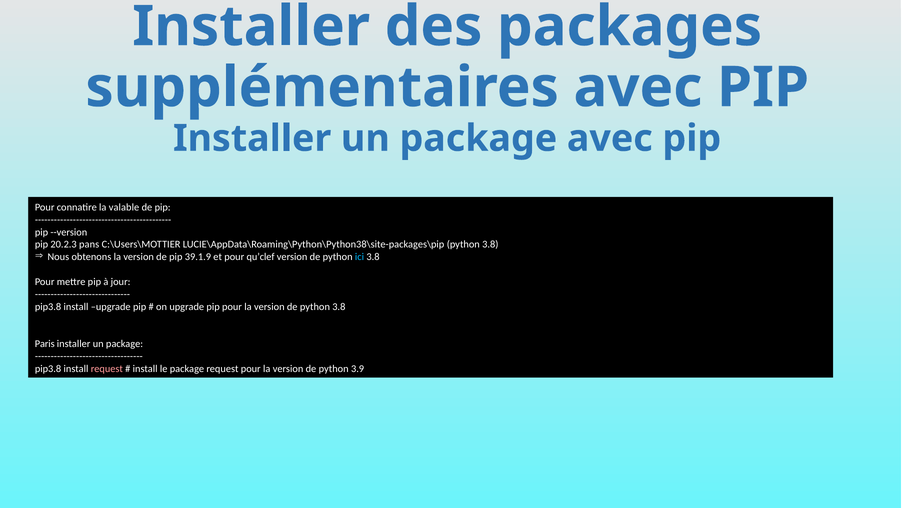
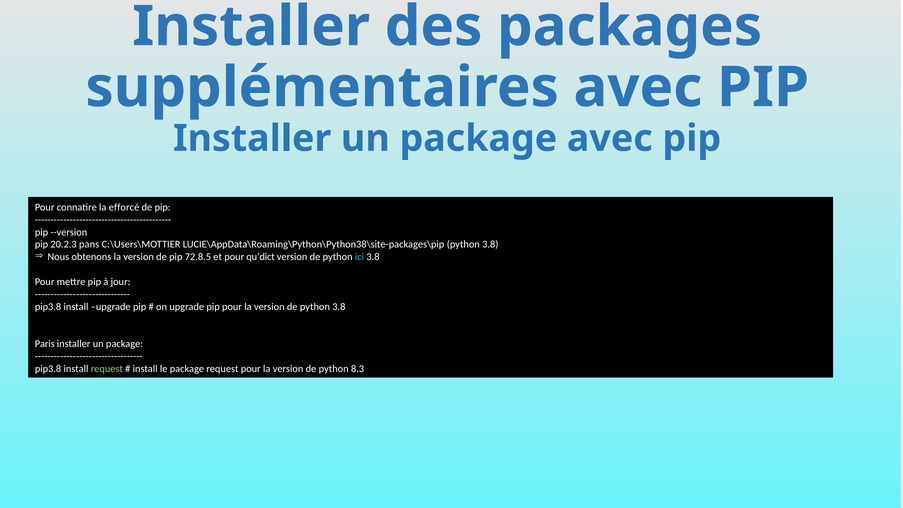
valable: valable -> efforcé
39.1.9: 39.1.9 -> 72.8.5
qu’clef: qu’clef -> qu’dict
request at (107, 369) colour: pink -> light green
3.9: 3.9 -> 8.3
